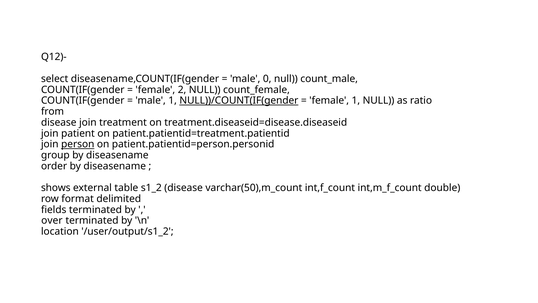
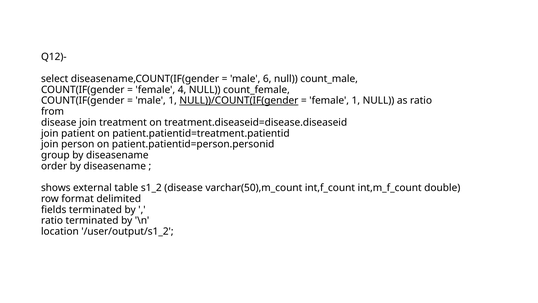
0: 0 -> 6
2: 2 -> 4
person underline: present -> none
over at (52, 220): over -> ratio
